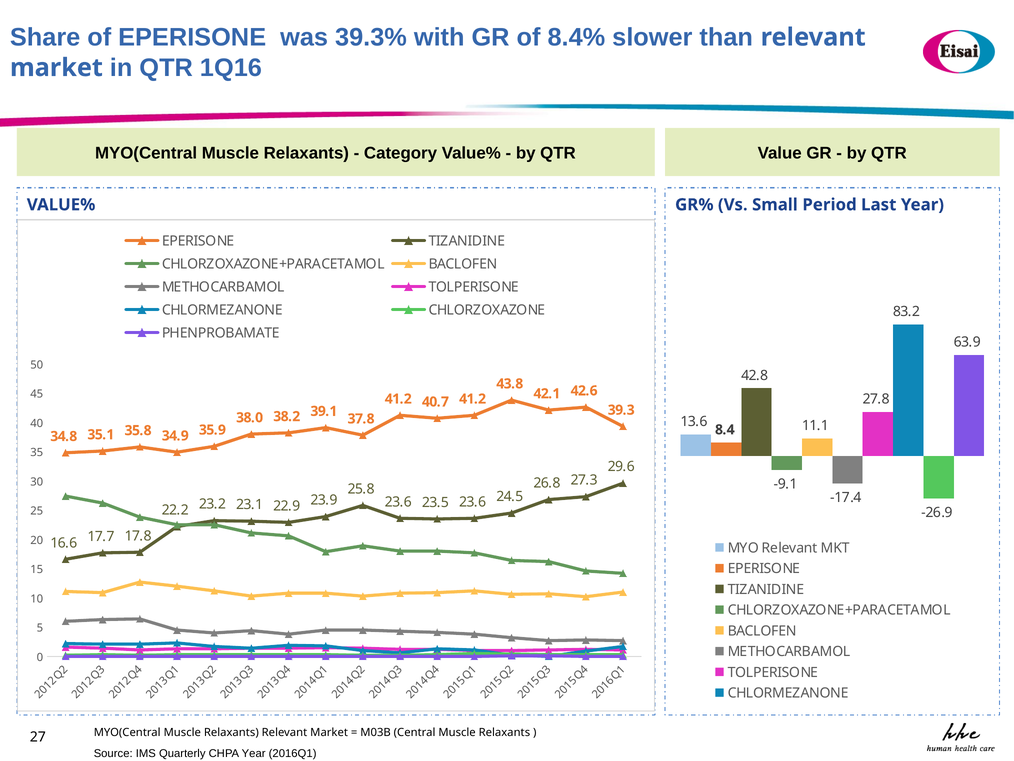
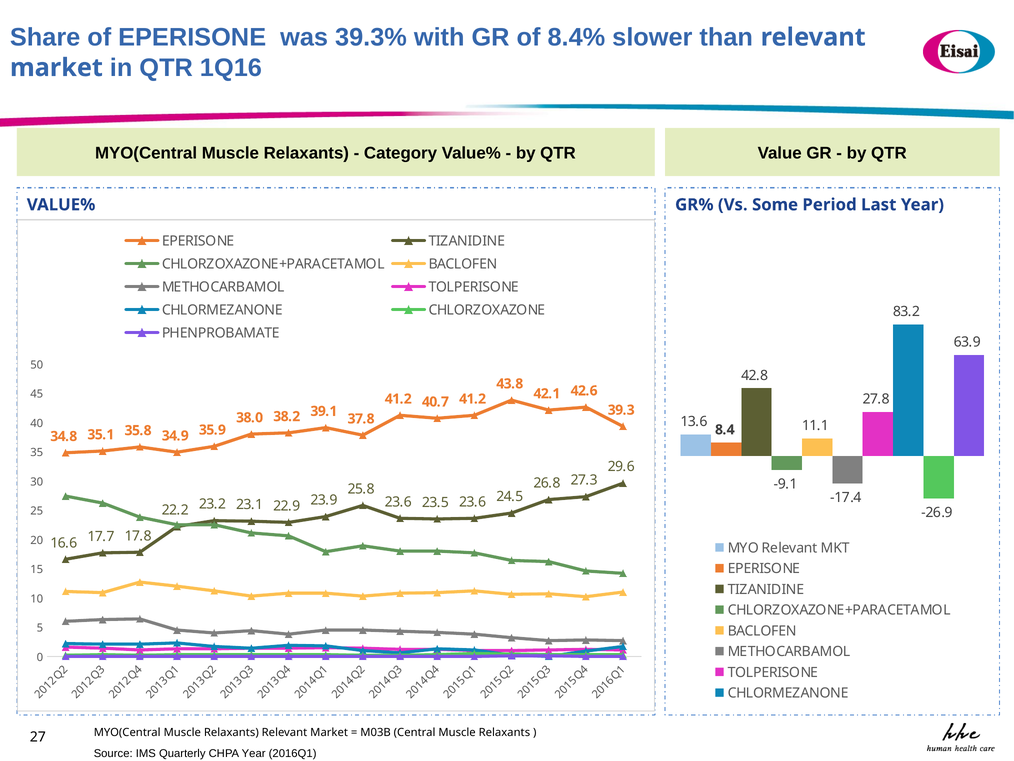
Small: Small -> Some
